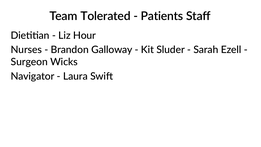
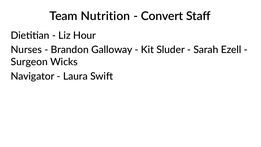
Tolerated: Tolerated -> Nutrition
Patients: Patients -> Convert
